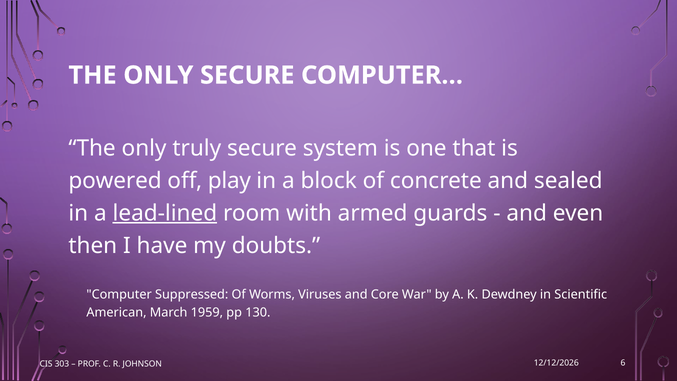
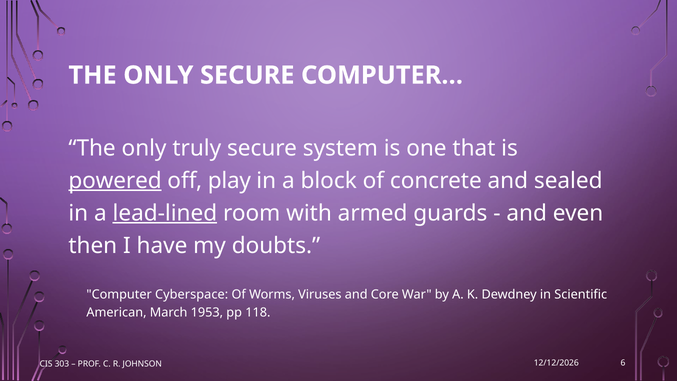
powered underline: none -> present
Suppressed: Suppressed -> Cyberspace
1959: 1959 -> 1953
130: 130 -> 118
